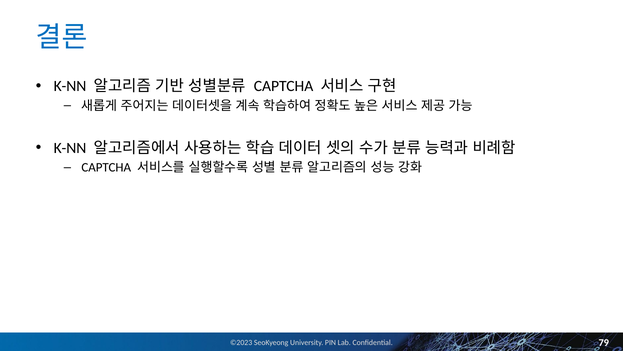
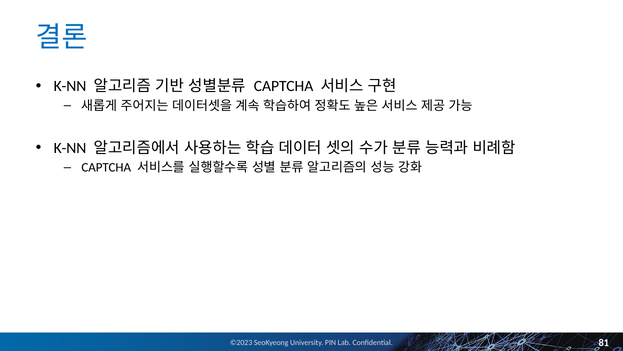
79: 79 -> 81
